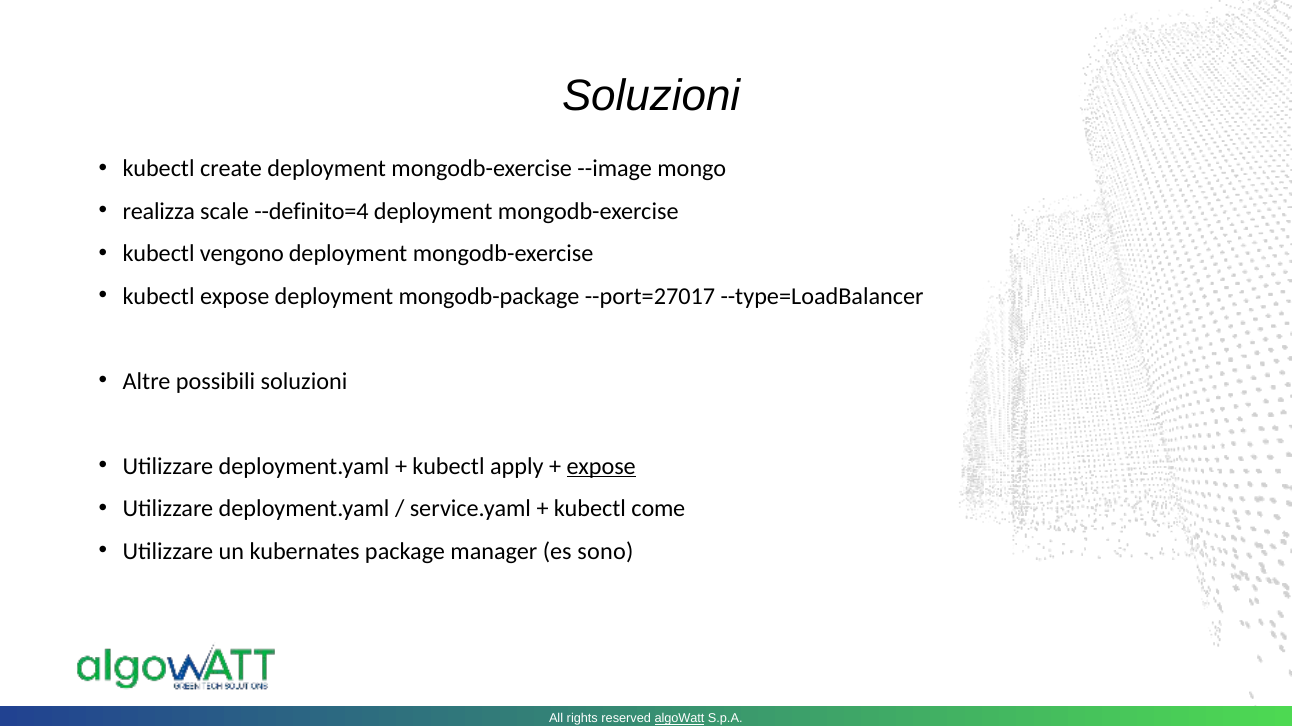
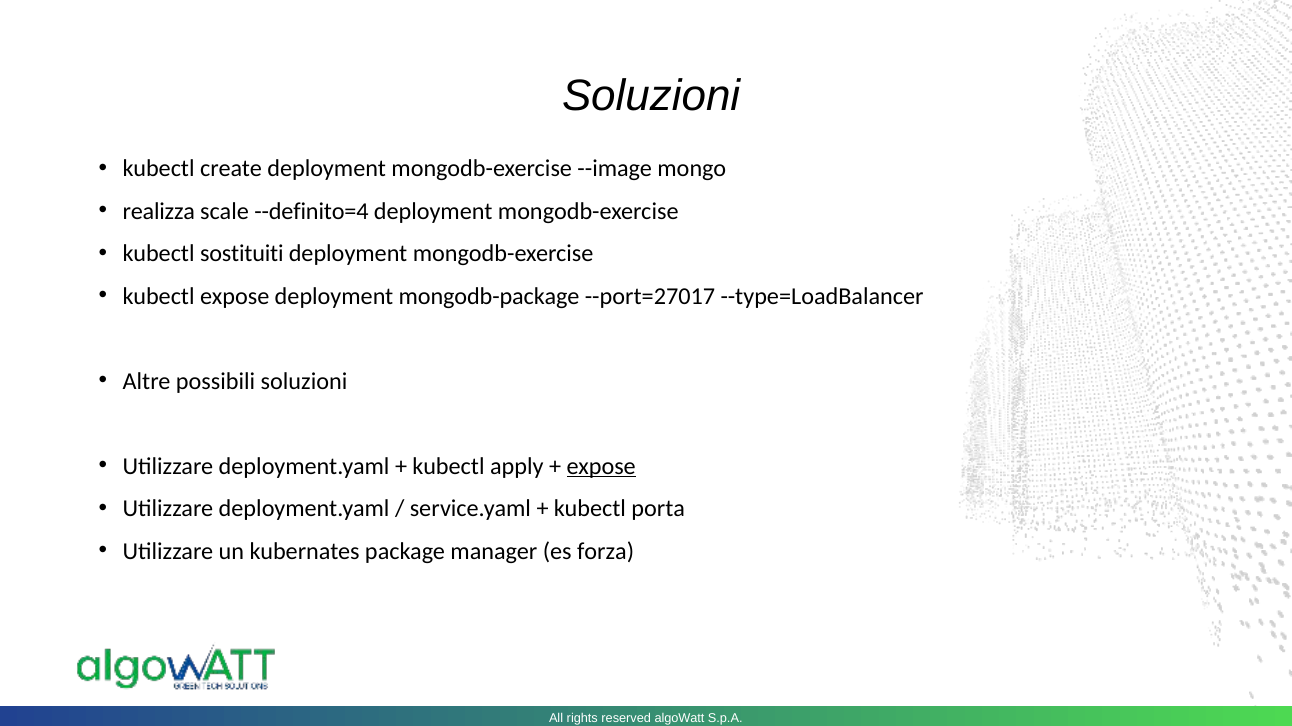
vengono: vengono -> sostituiti
come: come -> porta
sono: sono -> forza
algoWatt underline: present -> none
